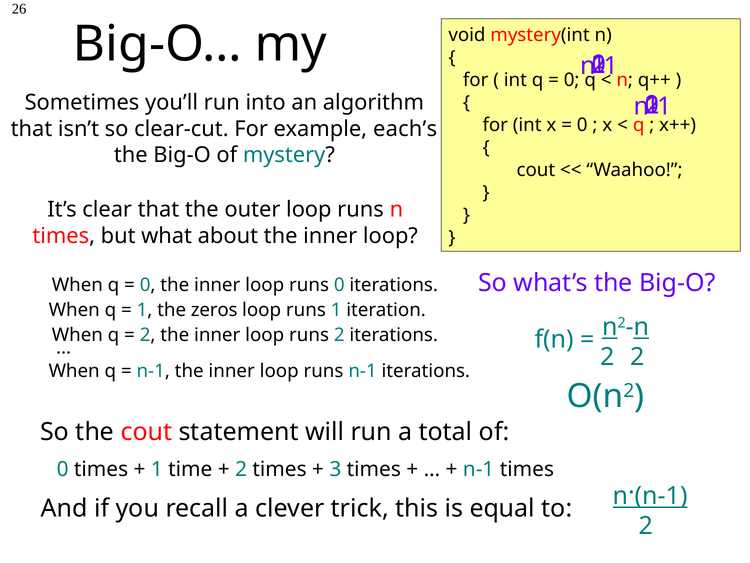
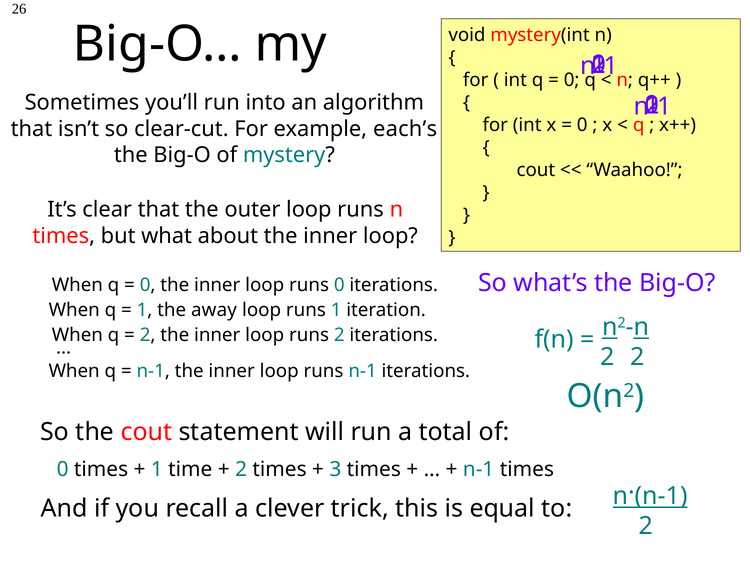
zeros: zeros -> away
